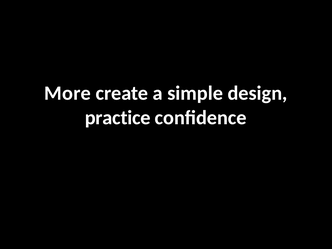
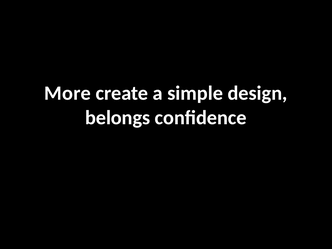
practice: practice -> belongs
